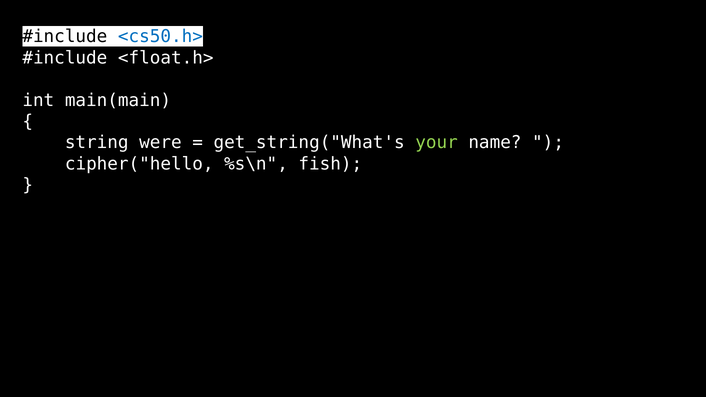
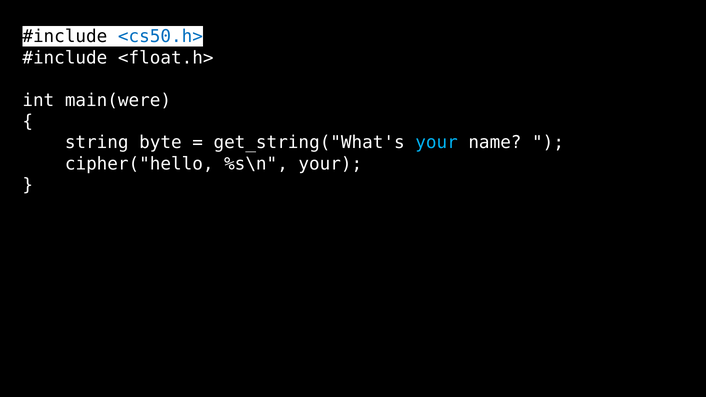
main(main: main(main -> main(were
were: were -> byte
your at (437, 143) colour: light green -> light blue
%s\n fish: fish -> your
